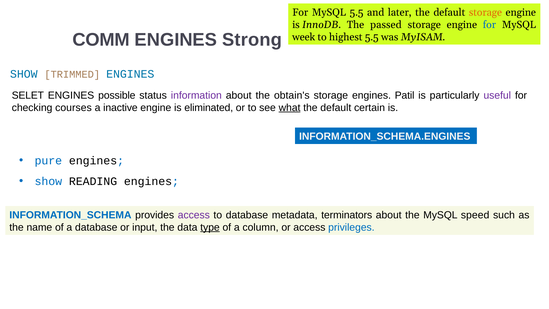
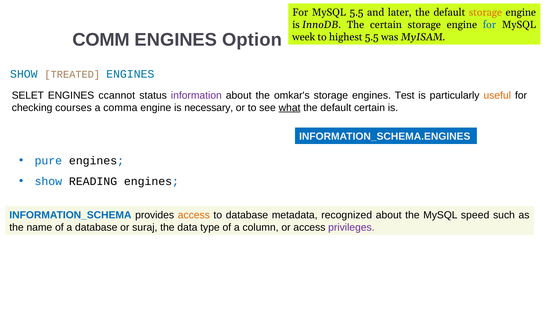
The passed: passed -> certain
Strong: Strong -> Option
TRIMMED: TRIMMED -> TREATED
possible: possible -> ccannot
obtain's: obtain's -> omkar's
Patil: Patil -> Test
useful colour: purple -> orange
inactive: inactive -> comma
eliminated: eliminated -> necessary
access at (194, 215) colour: purple -> orange
terminators: terminators -> recognized
input: input -> suraj
type underline: present -> none
privileges colour: blue -> purple
